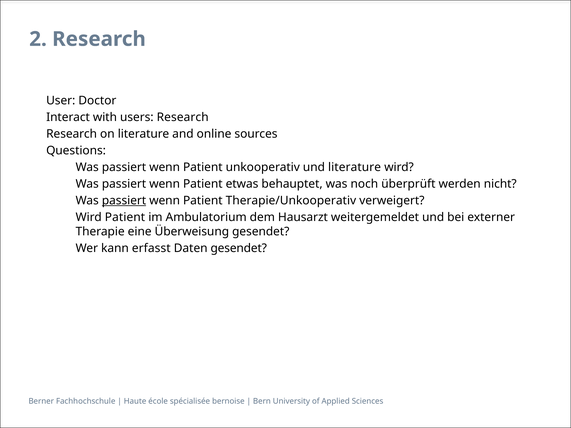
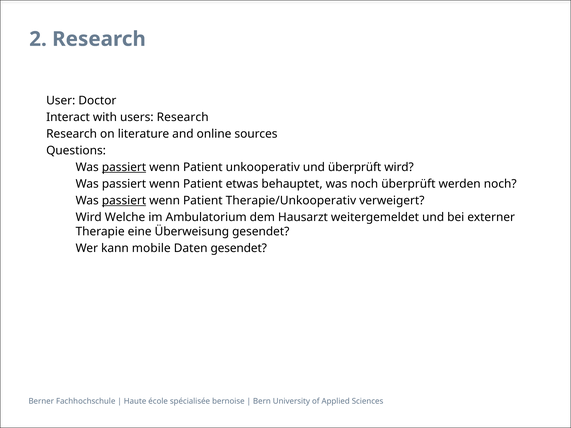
passiert at (124, 167) underline: none -> present
und literature: literature -> überprüft
werden nicht: nicht -> noch
Wird Patient: Patient -> Welche
erfasst: erfasst -> mobile
